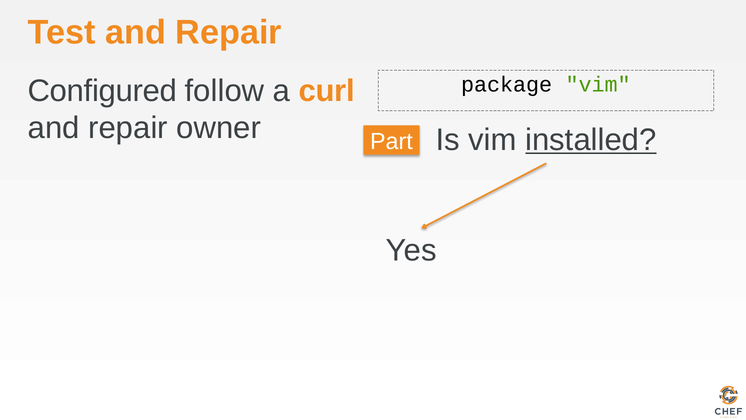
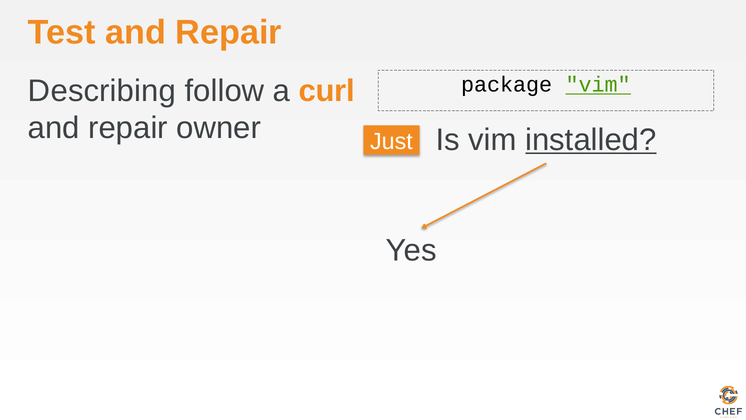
Configured: Configured -> Describing
vim at (598, 85) underline: none -> present
Part: Part -> Just
